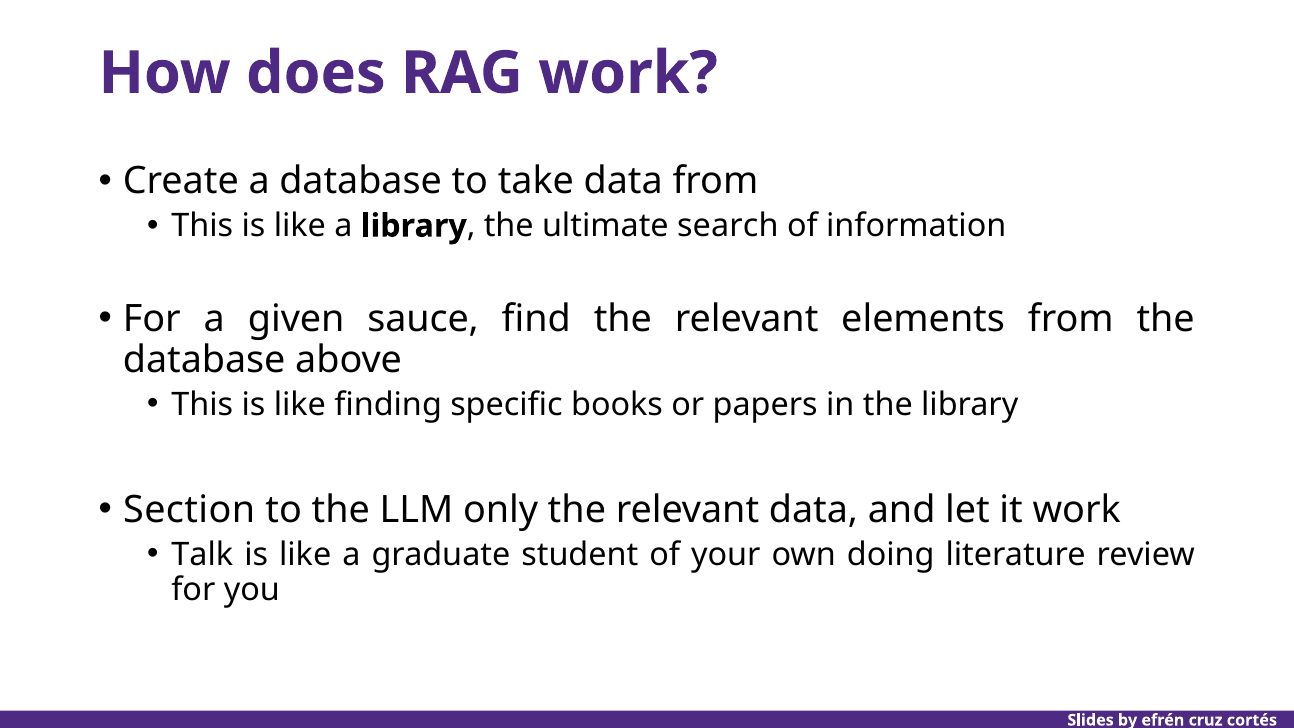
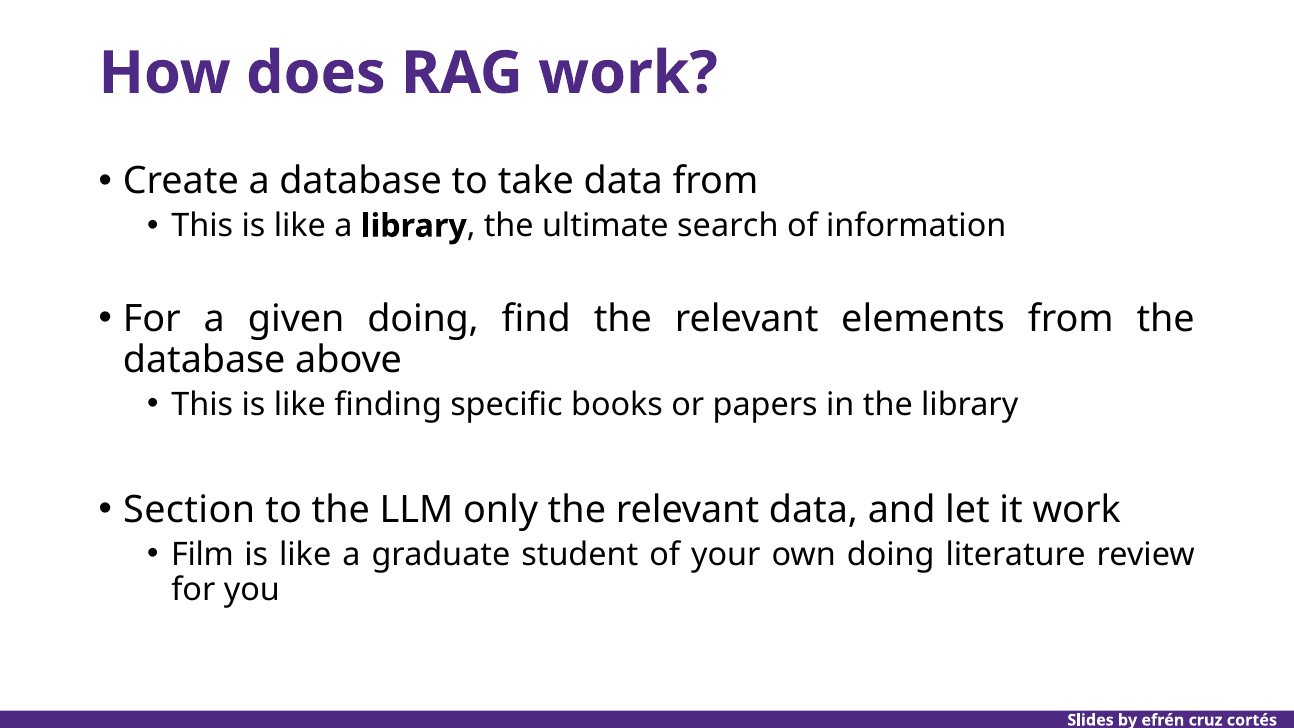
given sauce: sauce -> doing
Talk: Talk -> Film
